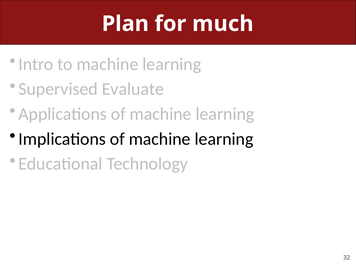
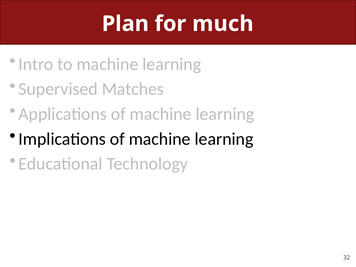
Evaluate: Evaluate -> Matches
